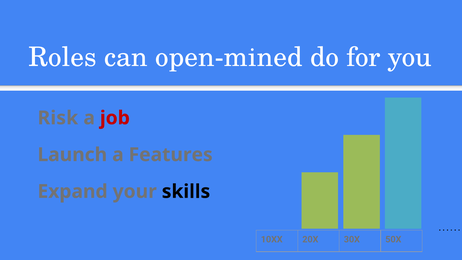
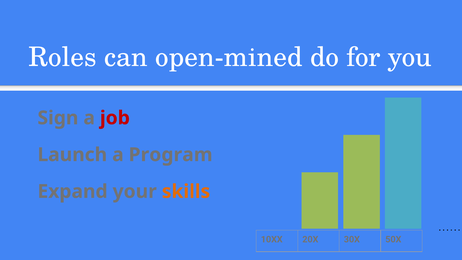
Risk: Risk -> Sign
Features: Features -> Program
skills colour: black -> orange
